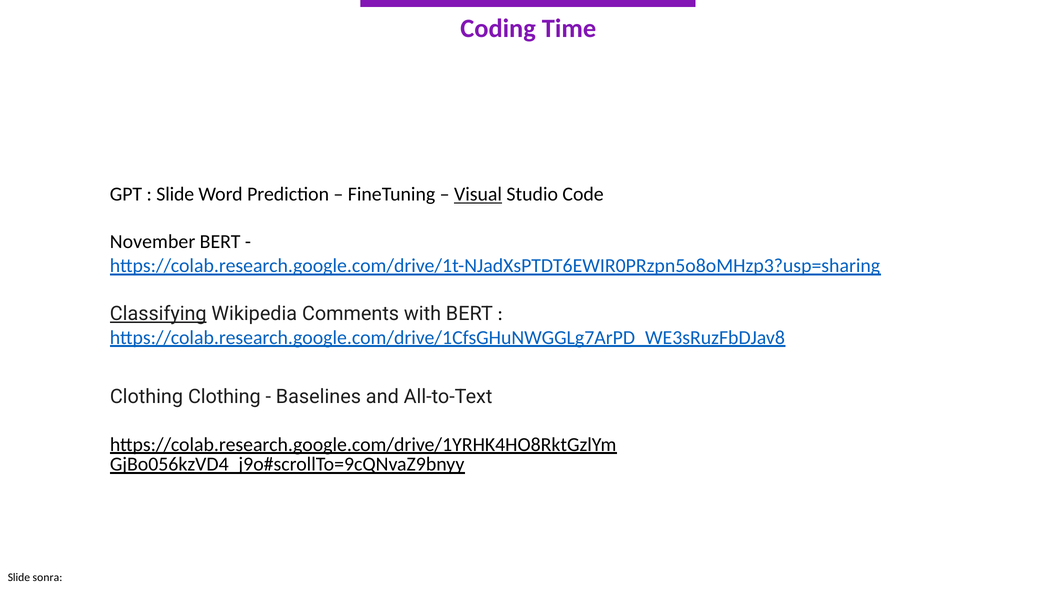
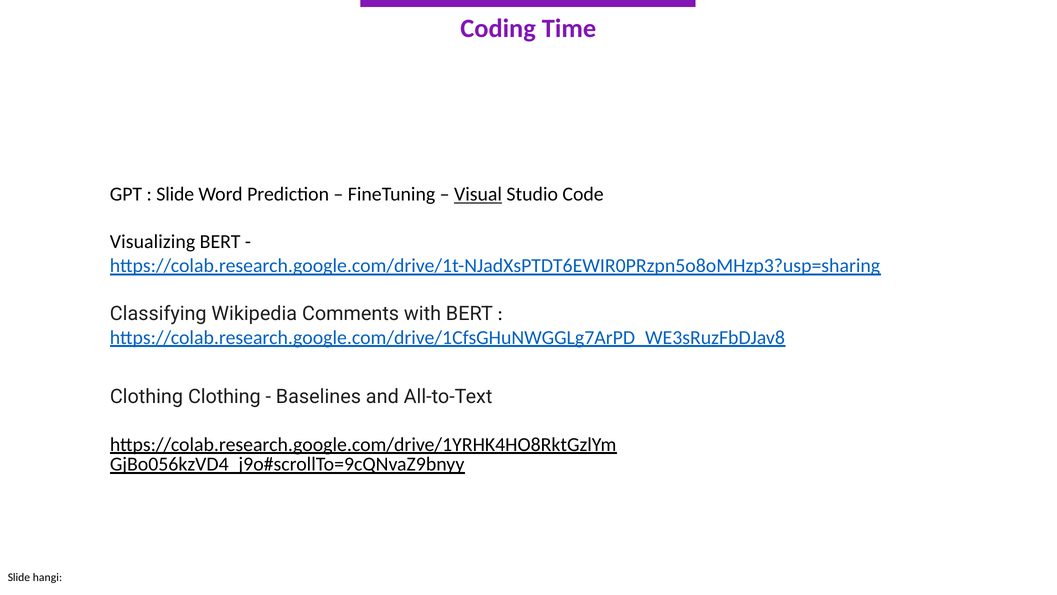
November: November -> Visualizing
Classifying underline: present -> none
sonra: sonra -> hangi
